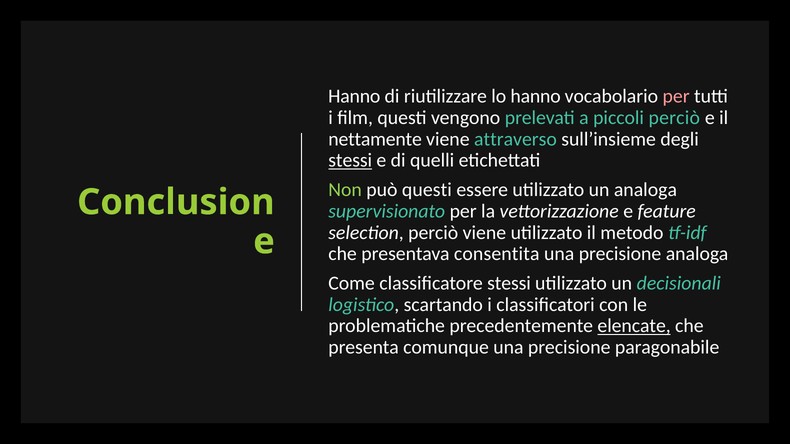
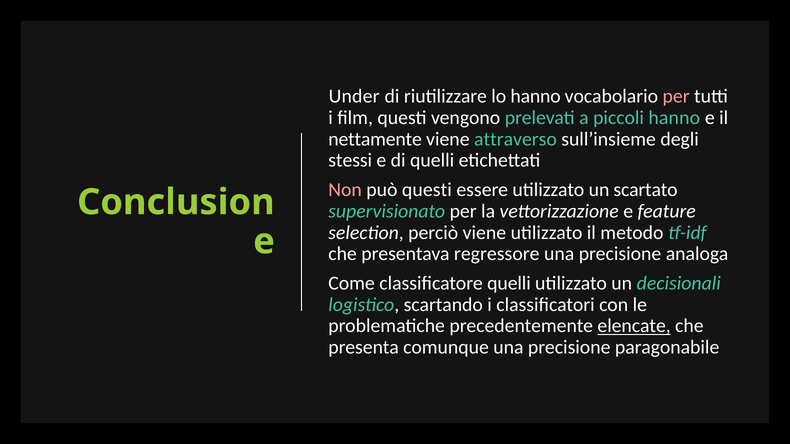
Hanno at (354, 97): Hanno -> Under
piccoli perciò: perciò -> hanno
stessi at (350, 161) underline: present -> none
Non colour: light green -> pink
un analoga: analoga -> scartato
consentita: consentita -> regressore
classificatore stessi: stessi -> quelli
